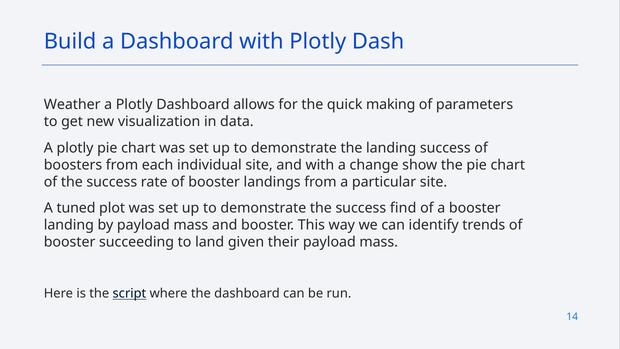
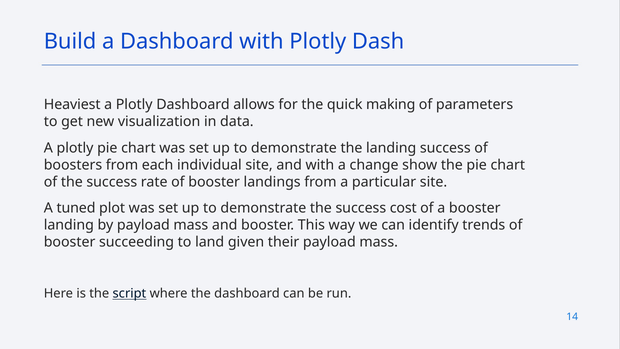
Weather: Weather -> Heaviest
find: find -> cost
